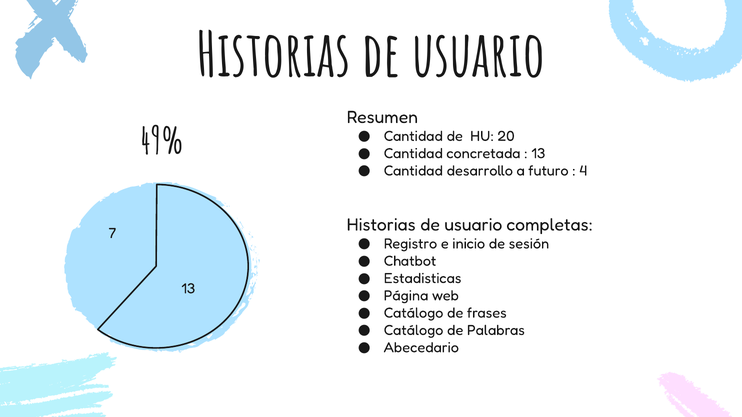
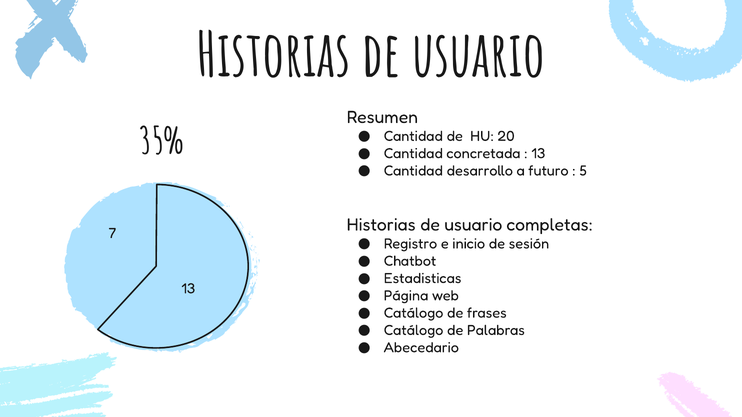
49%: 49% -> 35%
4: 4 -> 5
